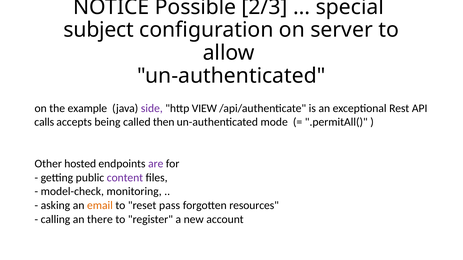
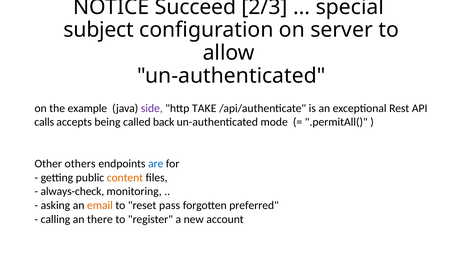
Possible: Possible -> Succeed
VIEW: VIEW -> TAKE
then: then -> back
hosted: hosted -> others
are colour: purple -> blue
content colour: purple -> orange
model-check: model-check -> always-check
resources: resources -> preferred
